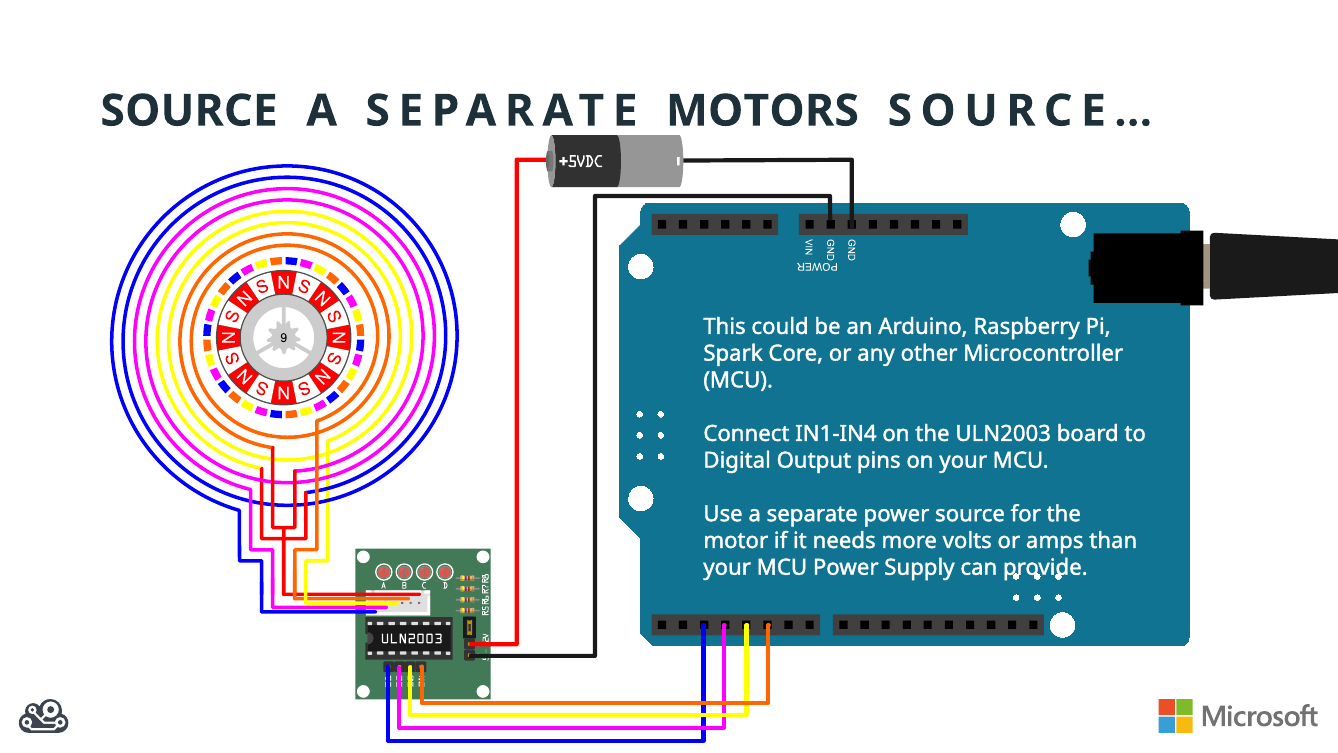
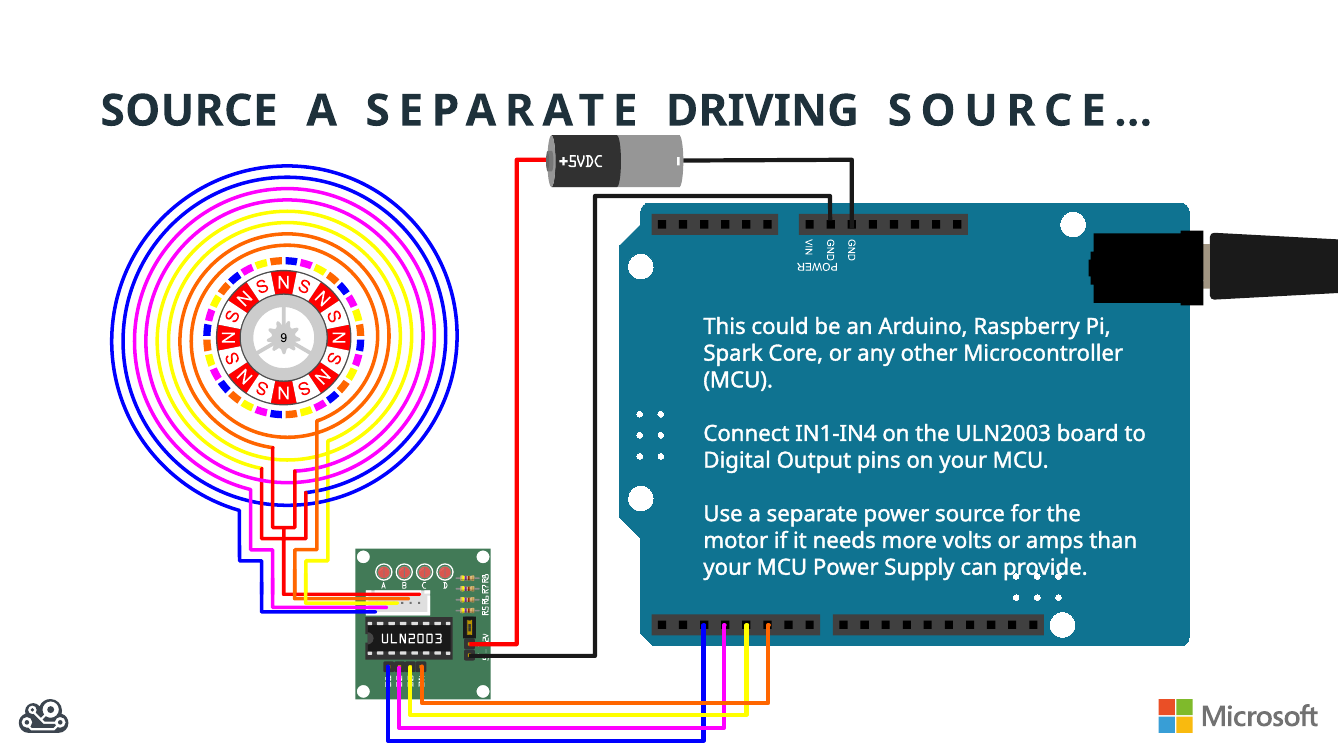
MOTORS: MOTORS -> DRIVING
